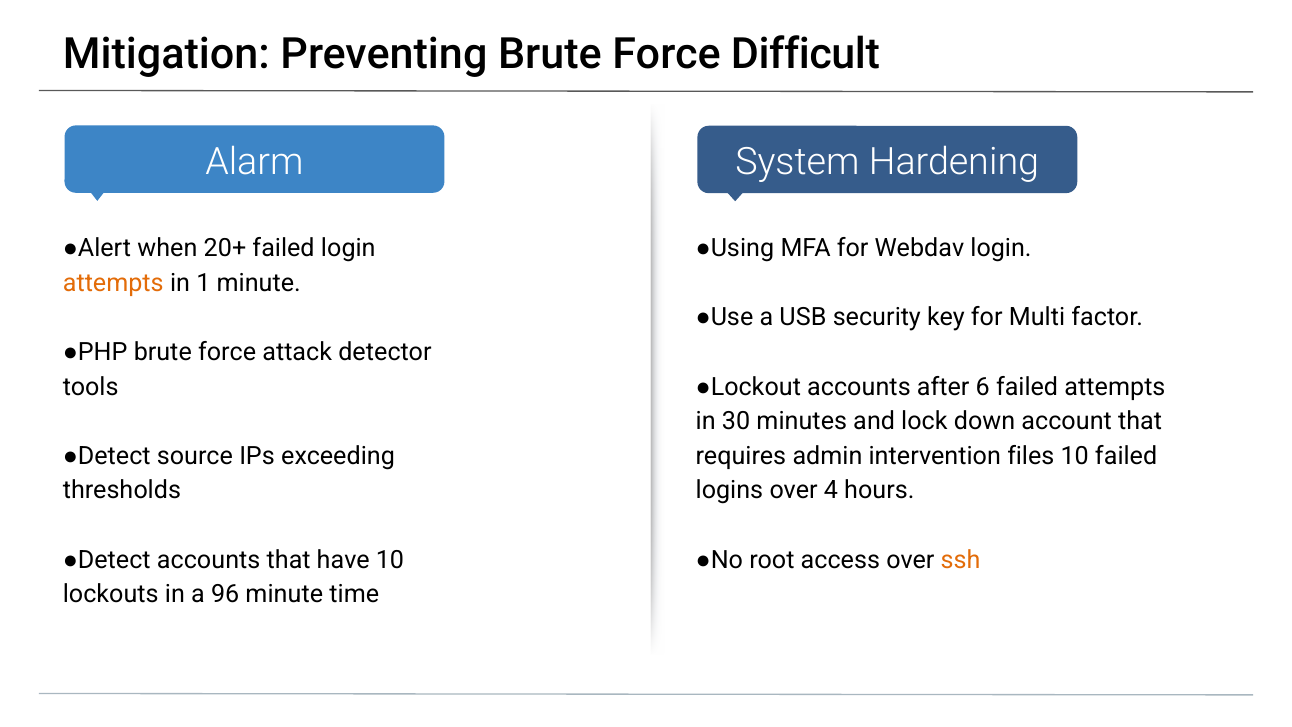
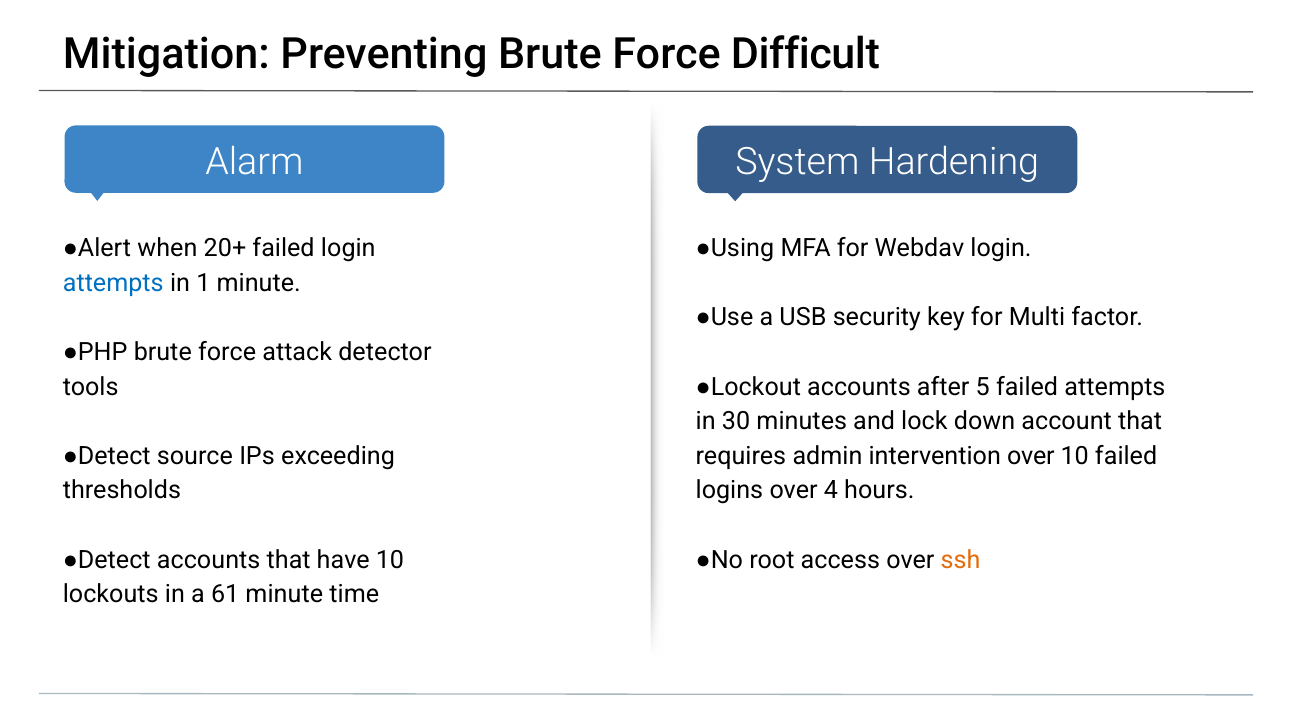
attempts at (113, 283) colour: orange -> blue
6: 6 -> 5
intervention files: files -> over
96: 96 -> 61
